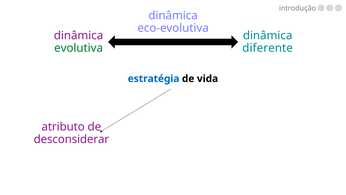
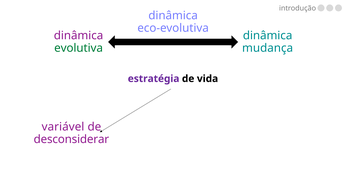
diferente: diferente -> mudança
estratégia colour: blue -> purple
atributo: atributo -> variável
